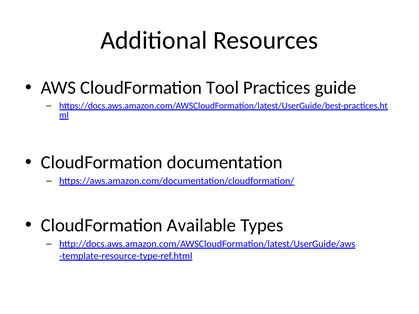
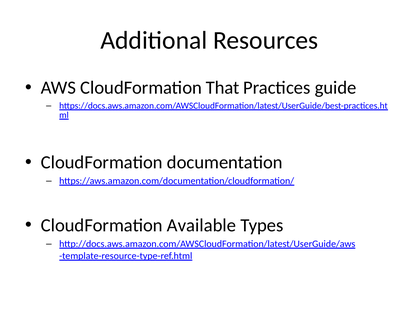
Tool: Tool -> That
